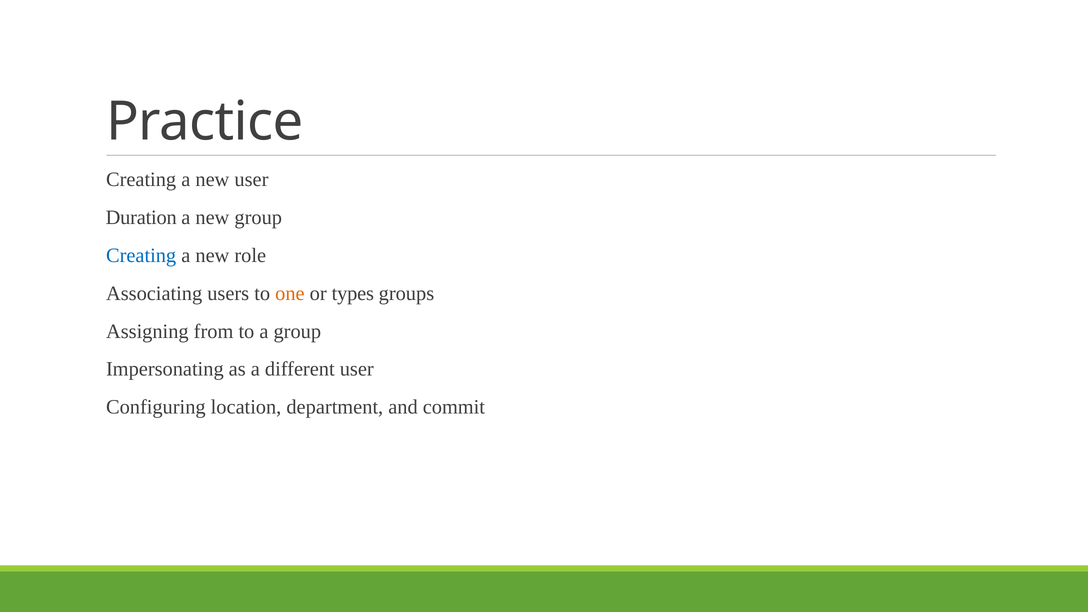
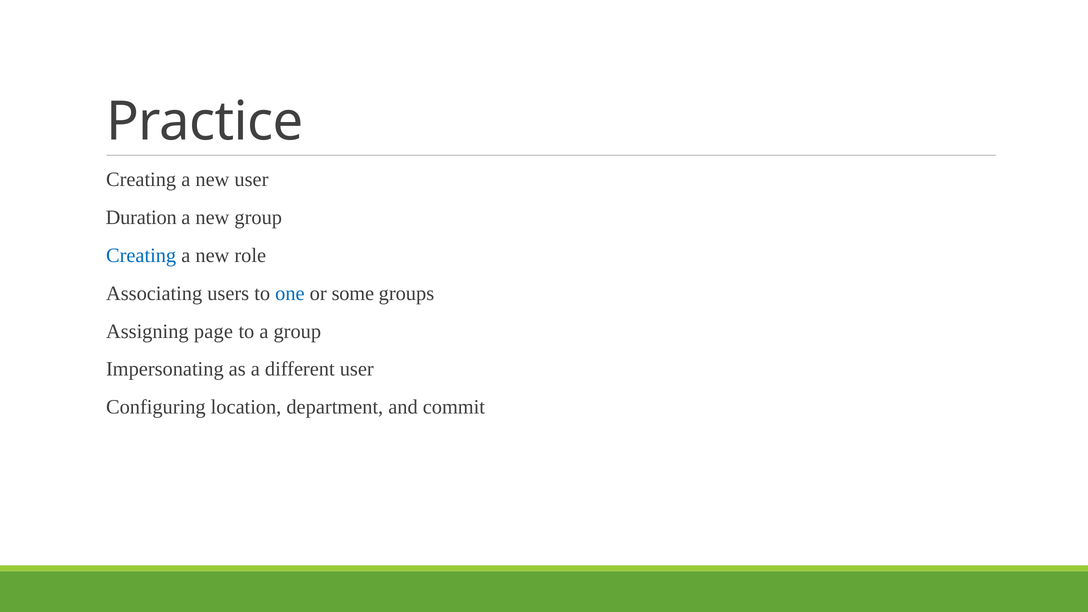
one colour: orange -> blue
types: types -> some
from: from -> page
